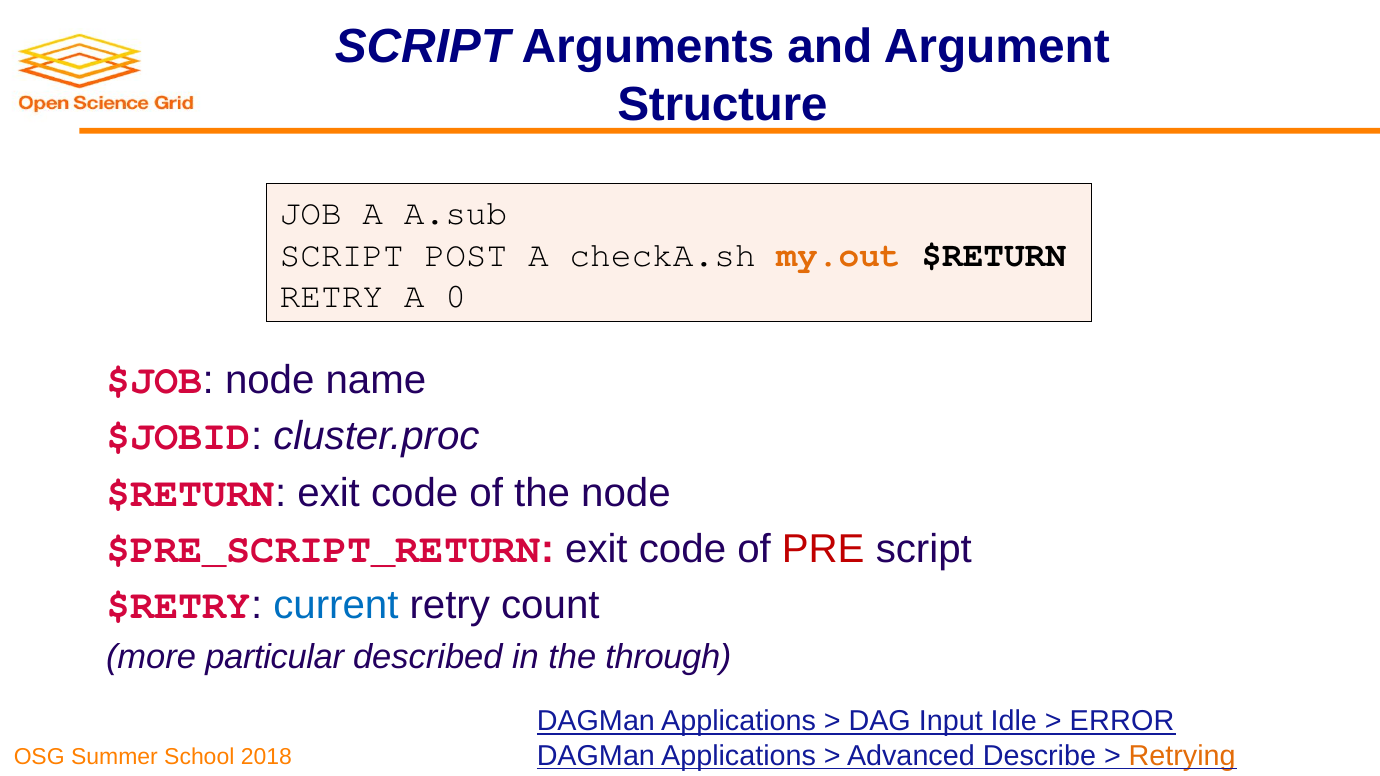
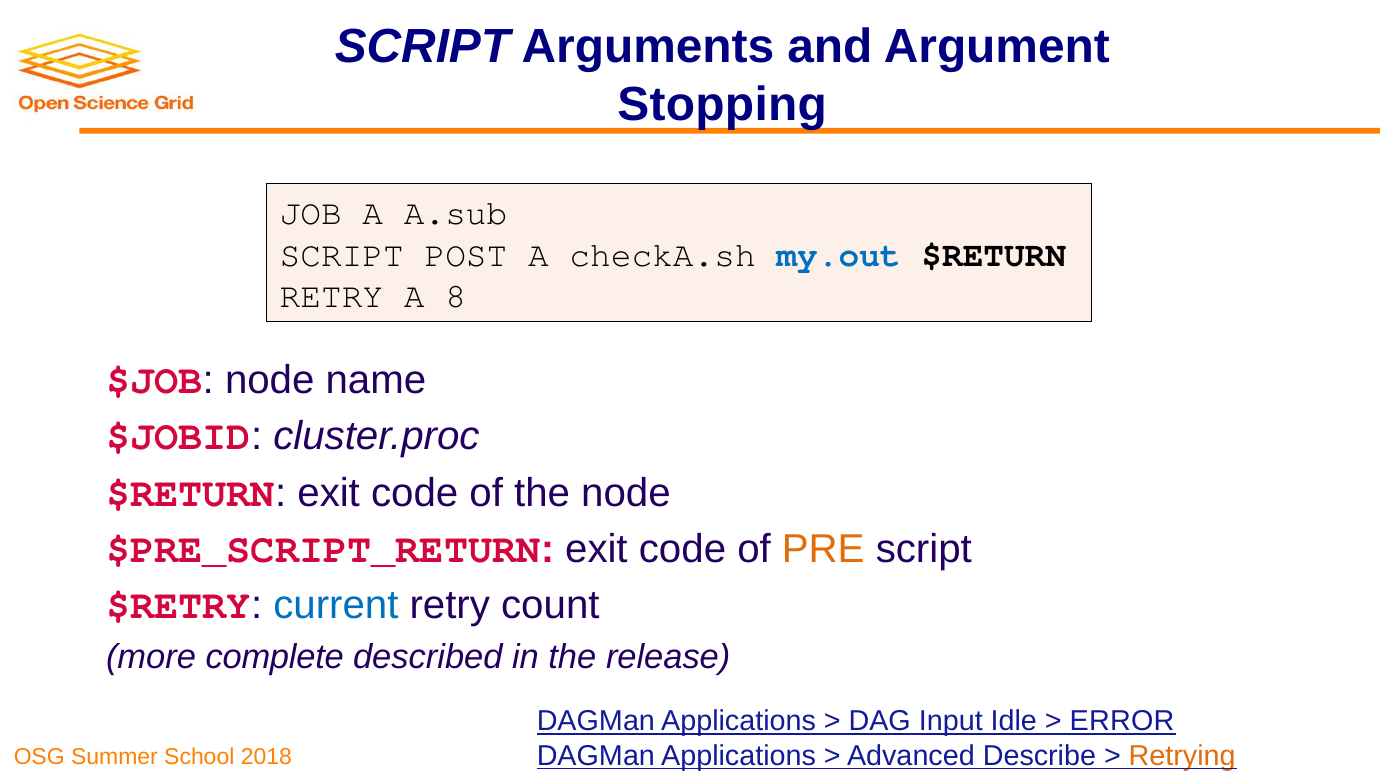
Structure: Structure -> Stopping
my.out colour: orange -> blue
0: 0 -> 8
PRE colour: red -> orange
particular: particular -> complete
through: through -> release
